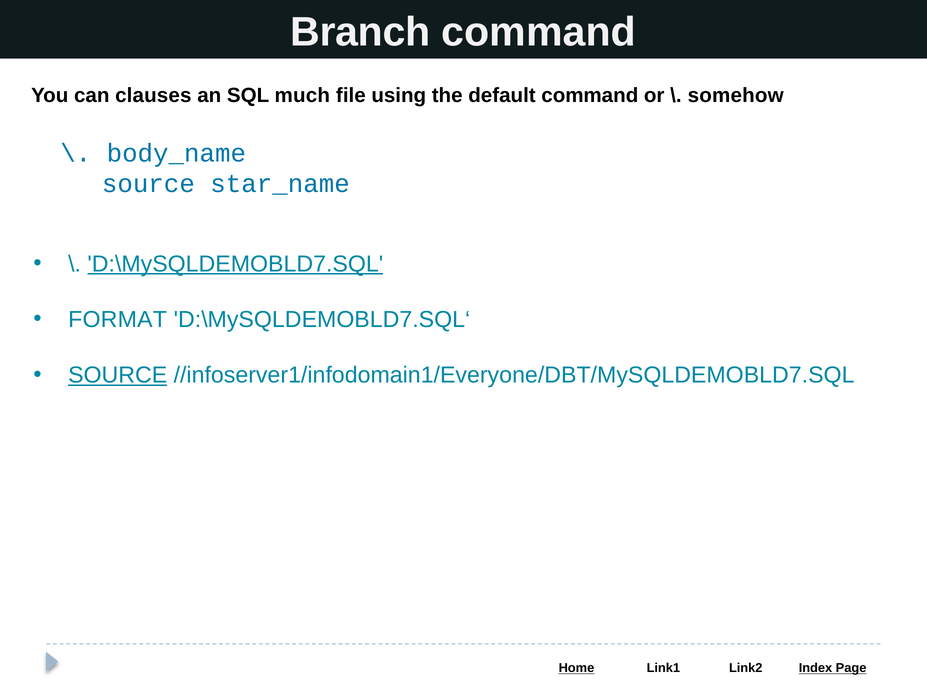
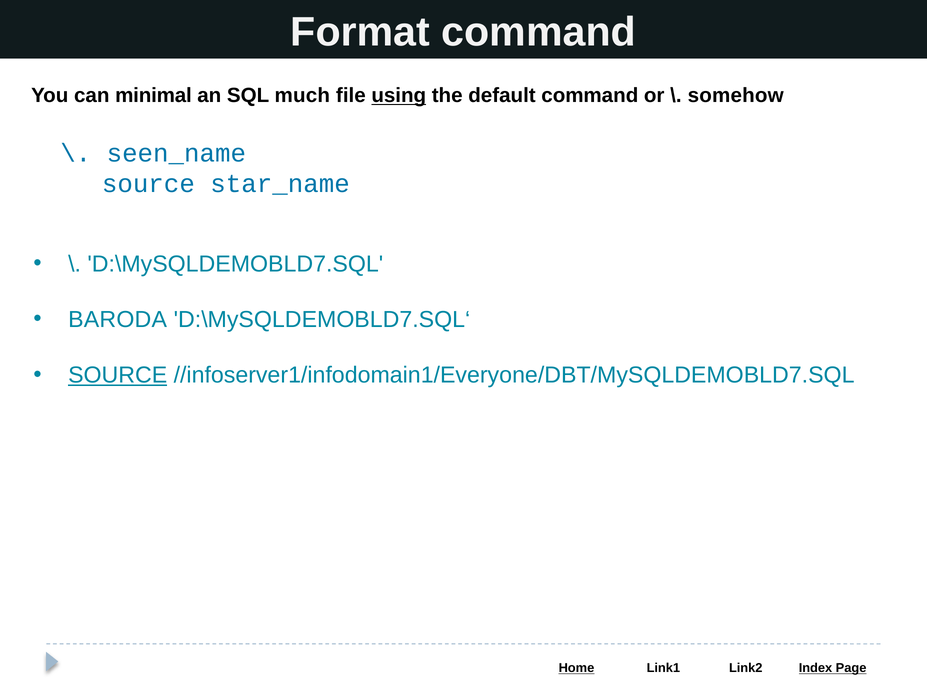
Branch: Branch -> Format
clauses: clauses -> minimal
using underline: none -> present
body_name: body_name -> seen_name
D:\MySQLDEMOBLD7.SQL underline: present -> none
FORMAT: FORMAT -> BARODA
